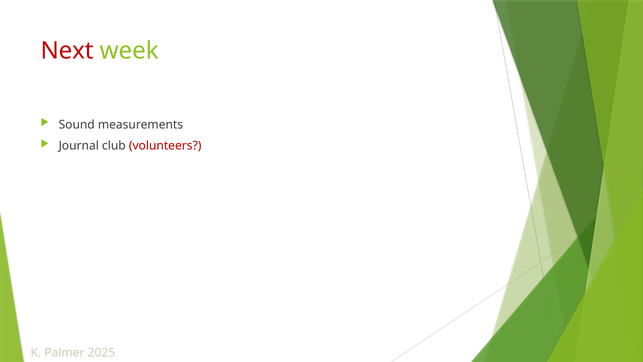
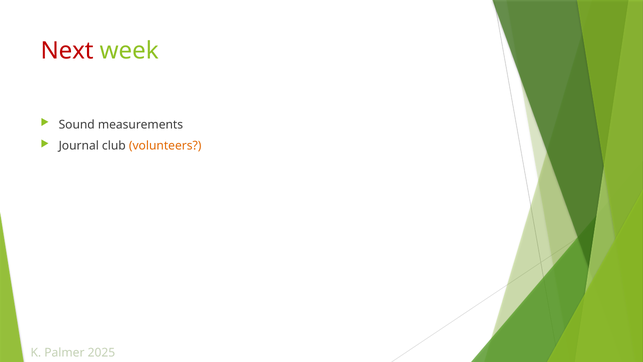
volunteers colour: red -> orange
